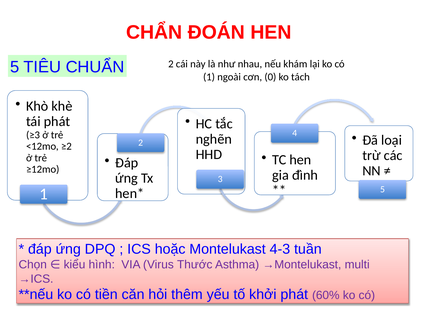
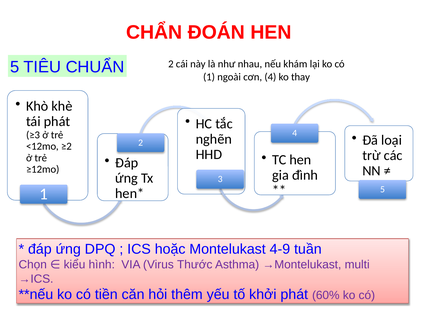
cơn 0: 0 -> 4
tách: tách -> thay
4-3: 4-3 -> 4-9
